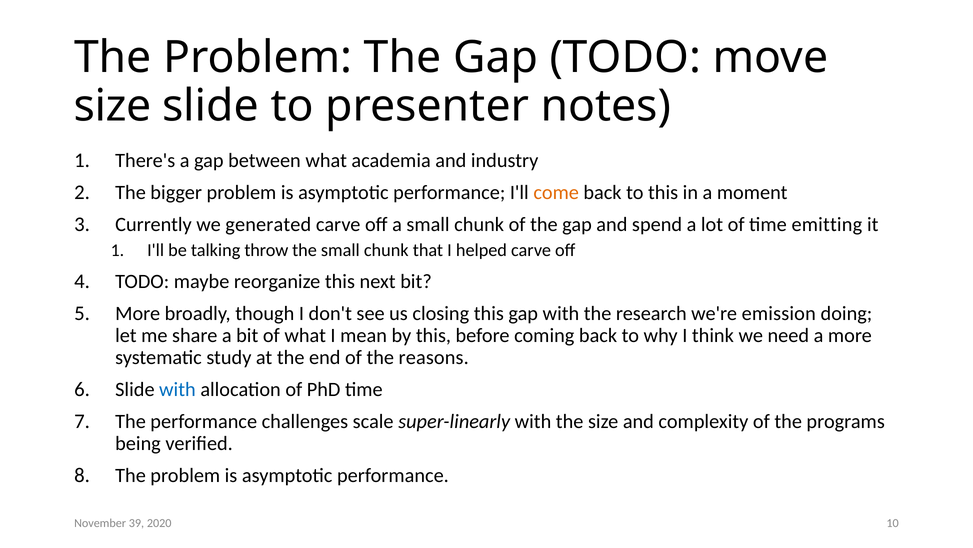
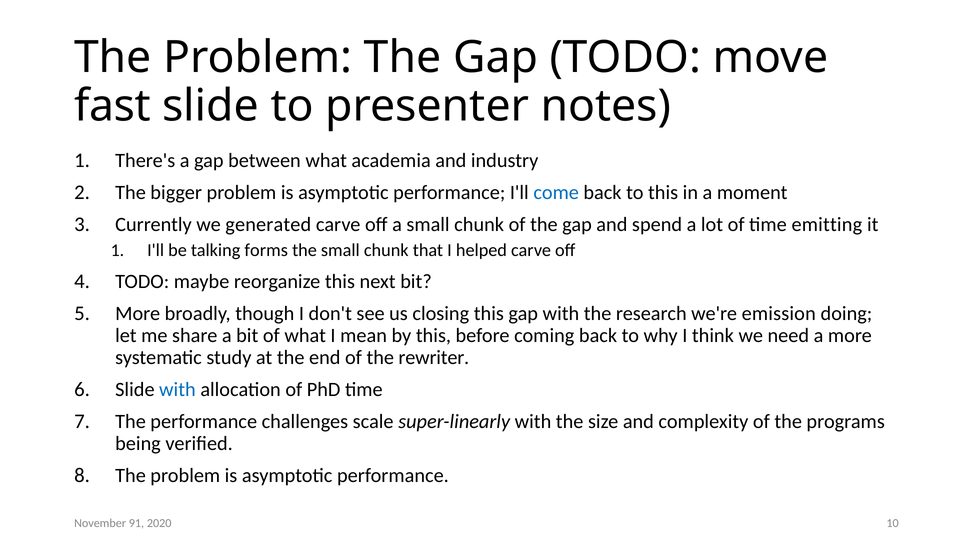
size at (113, 106): size -> fast
come colour: orange -> blue
throw: throw -> forms
reasons: reasons -> rewriter
39: 39 -> 91
